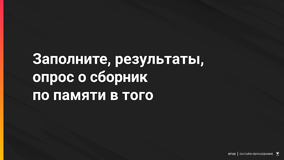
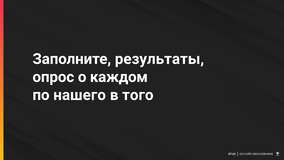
сборник: сборник -> каждом
памяти: памяти -> нашего
